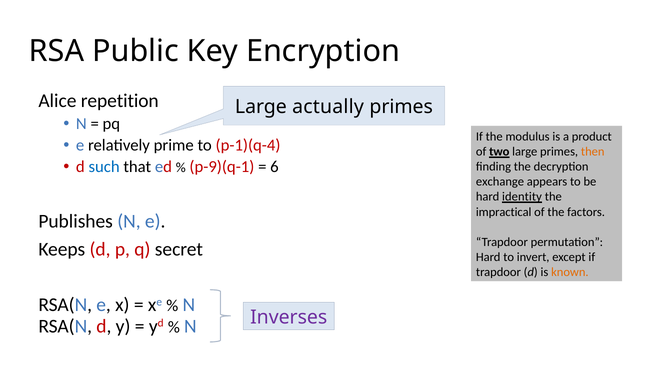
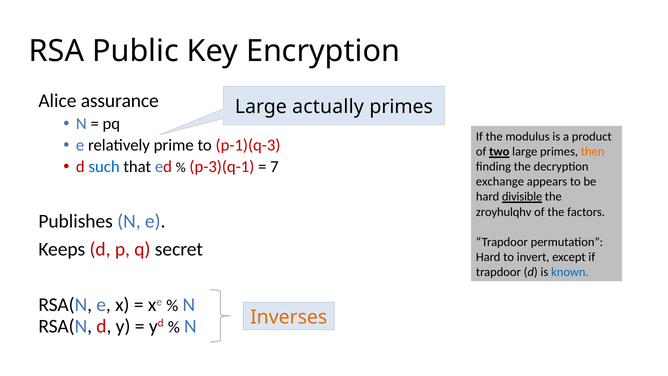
repetition: repetition -> assurance
p-1)(q-4: p-1)(q-4 -> p-1)(q-3
p-9)(q-1: p-9)(q-1 -> p-3)(q-1
6: 6 -> 7
identity: identity -> divisible
impractical: impractical -> zroyhulqhv
known colour: orange -> blue
Inverses colour: purple -> orange
